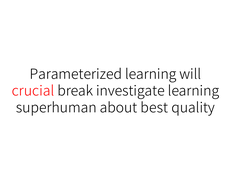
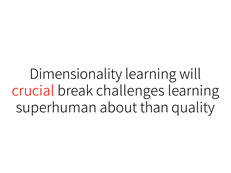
Parameterized: Parameterized -> Dimensionality
investigate: investigate -> challenges
best: best -> than
